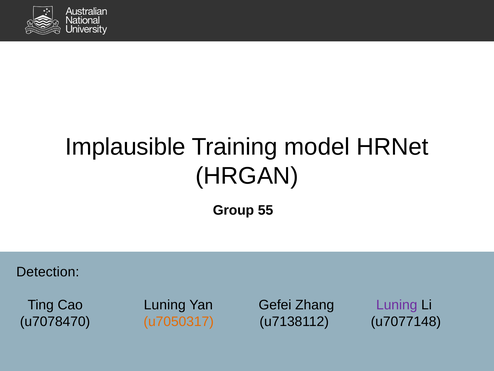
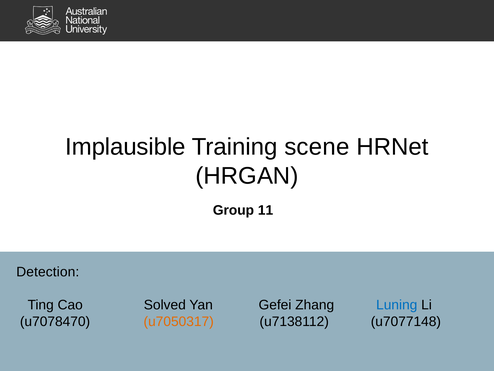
model: model -> scene
55: 55 -> 11
Cao Luning: Luning -> Solved
Luning at (397, 305) colour: purple -> blue
